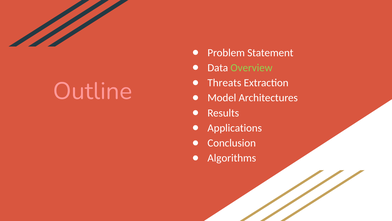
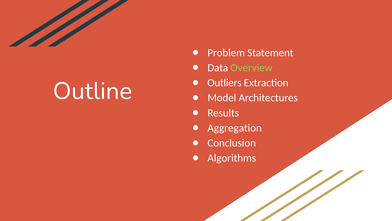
Threats: Threats -> Outliers
Outline colour: pink -> white
Applications: Applications -> Aggregation
